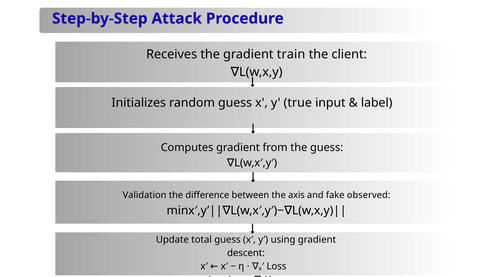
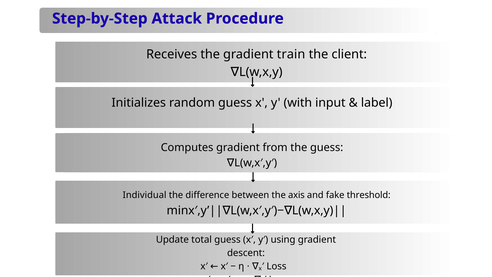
true: true -> with
Validation: Validation -> Individual
observed: observed -> threshold
